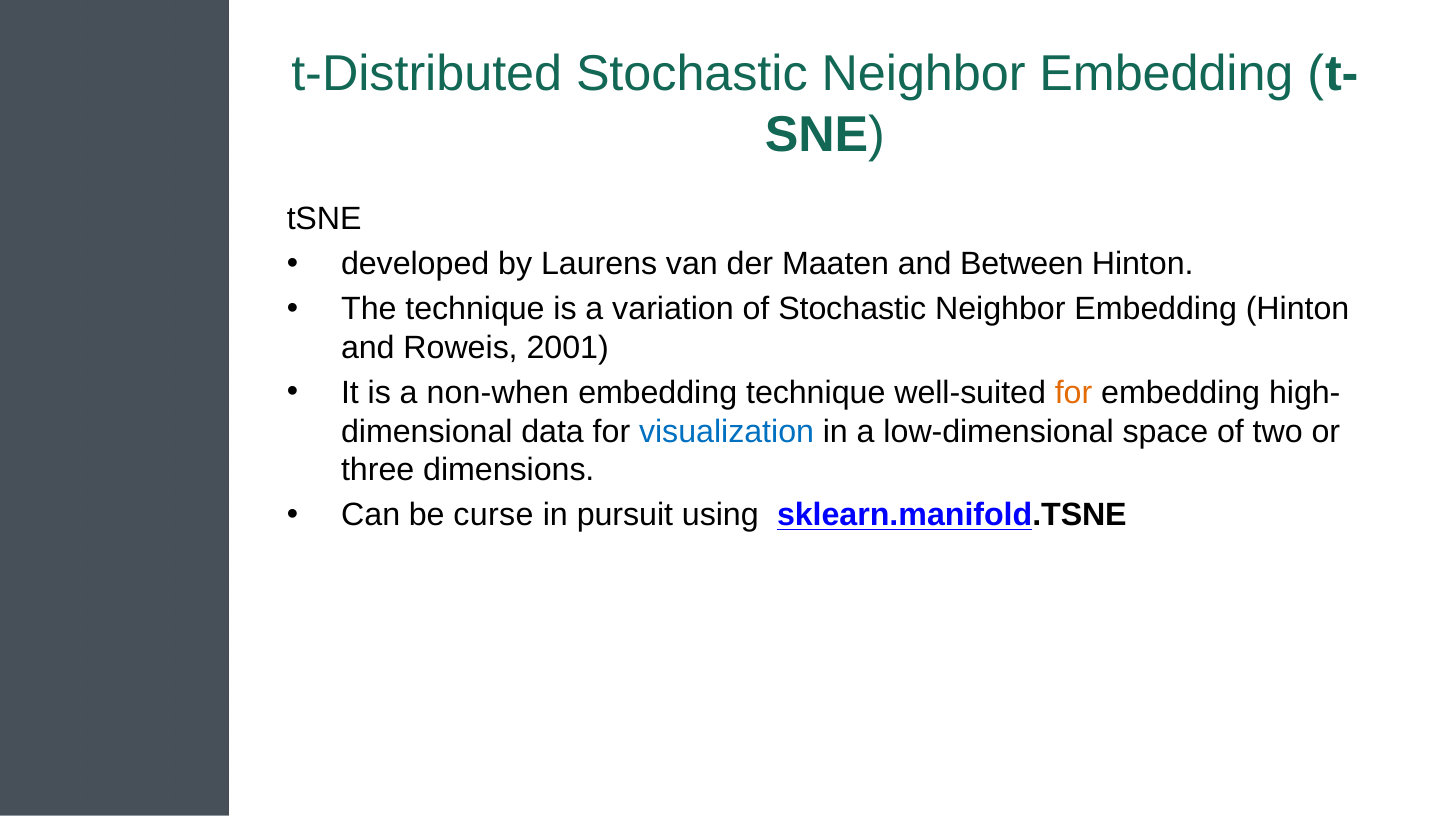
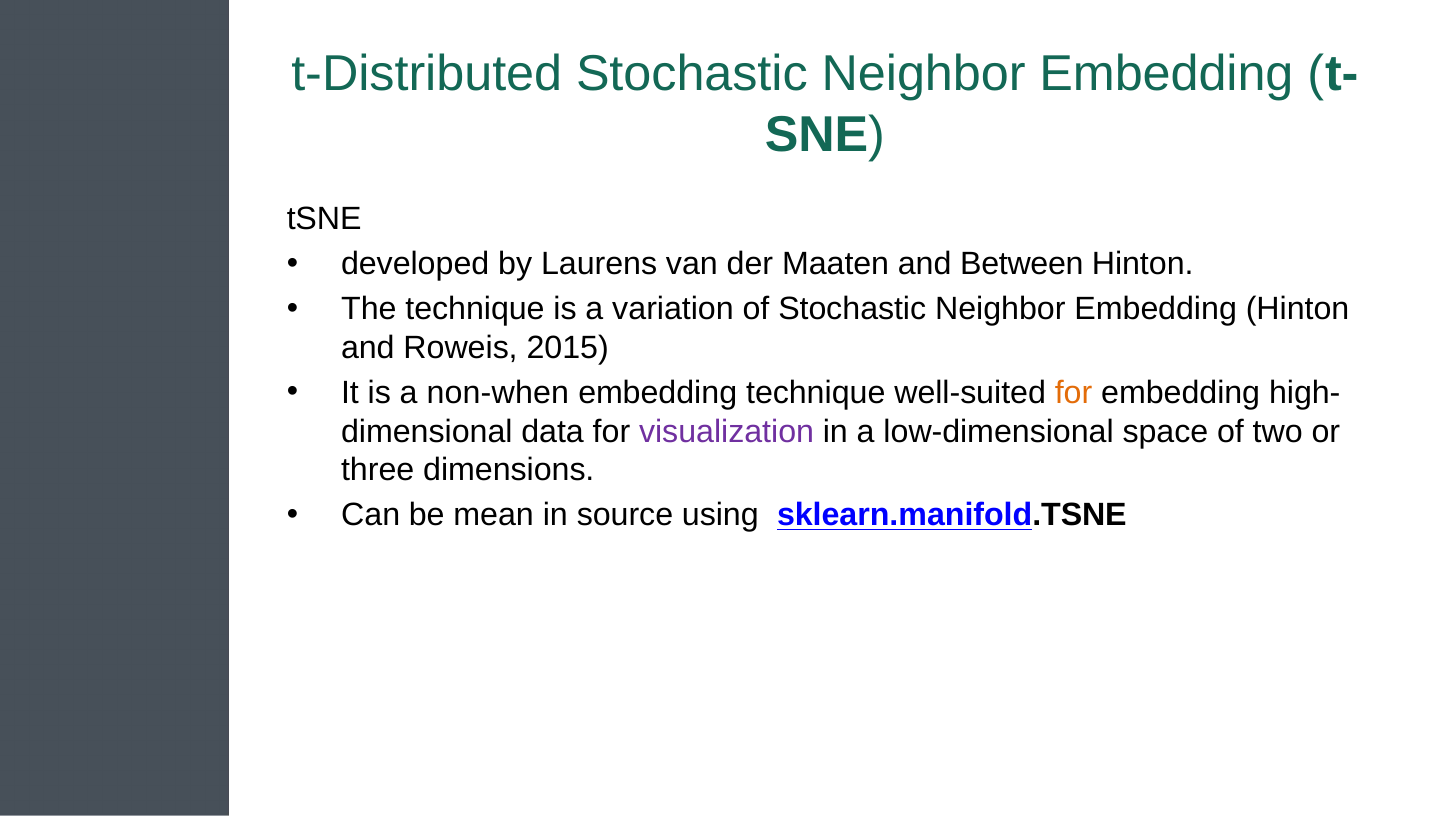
2001: 2001 -> 2015
visualization colour: blue -> purple
curse: curse -> mean
pursuit: pursuit -> source
